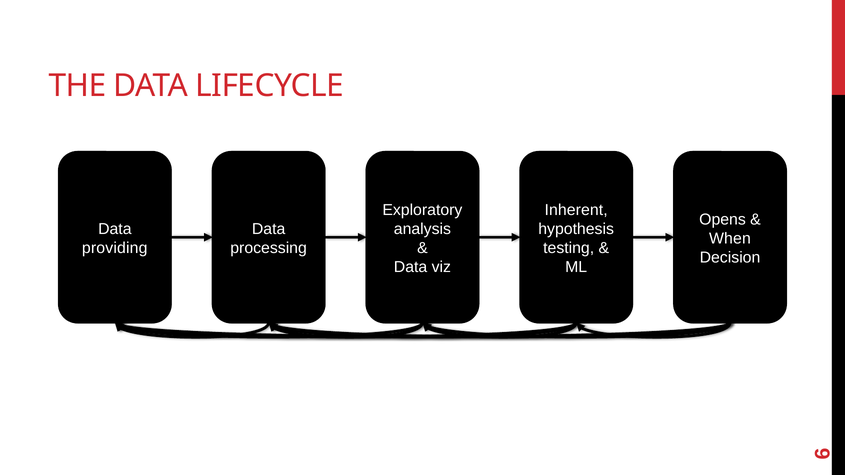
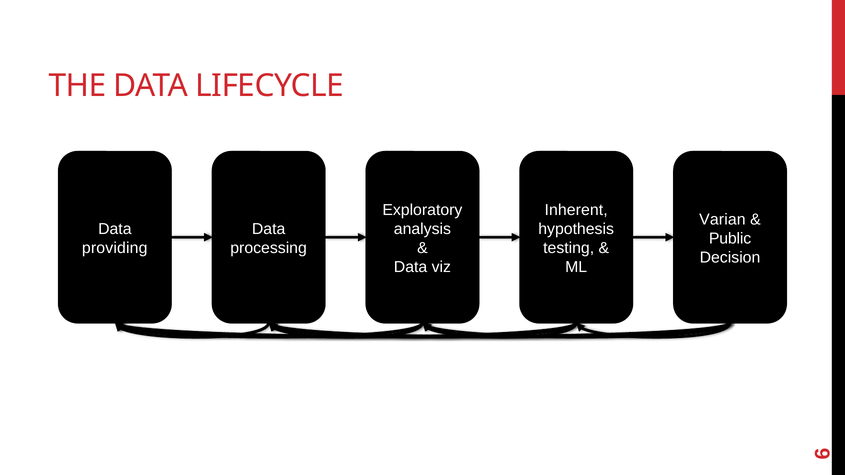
Opens: Opens -> Varian
When: When -> Public
